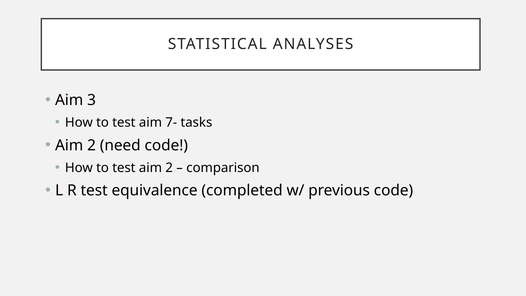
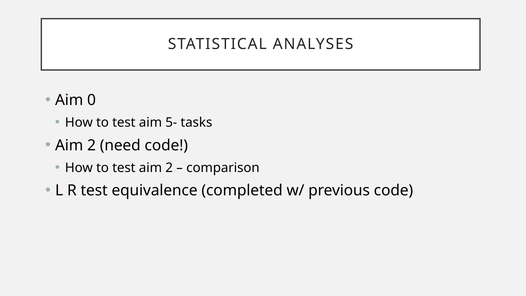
3: 3 -> 0
7-: 7- -> 5-
